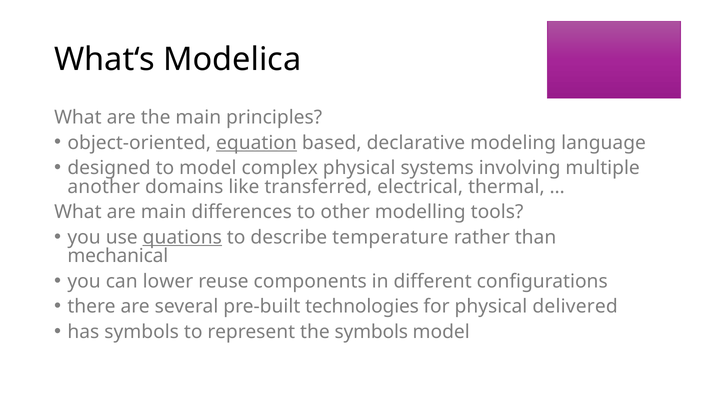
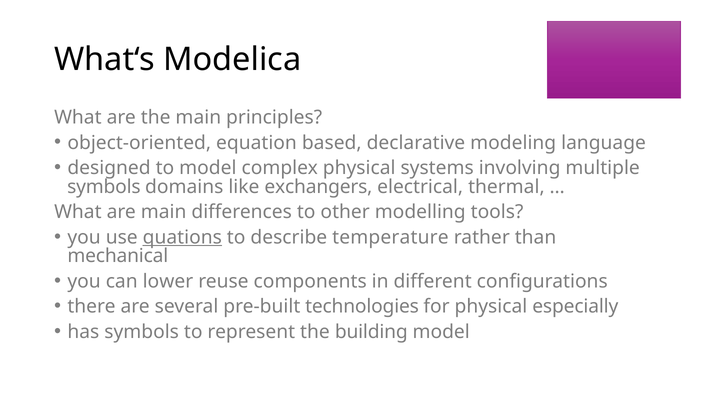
equation underline: present -> none
another at (104, 187): another -> symbols
transferred: transferred -> exchangers
delivered: delivered -> especially
the symbols: symbols -> building
